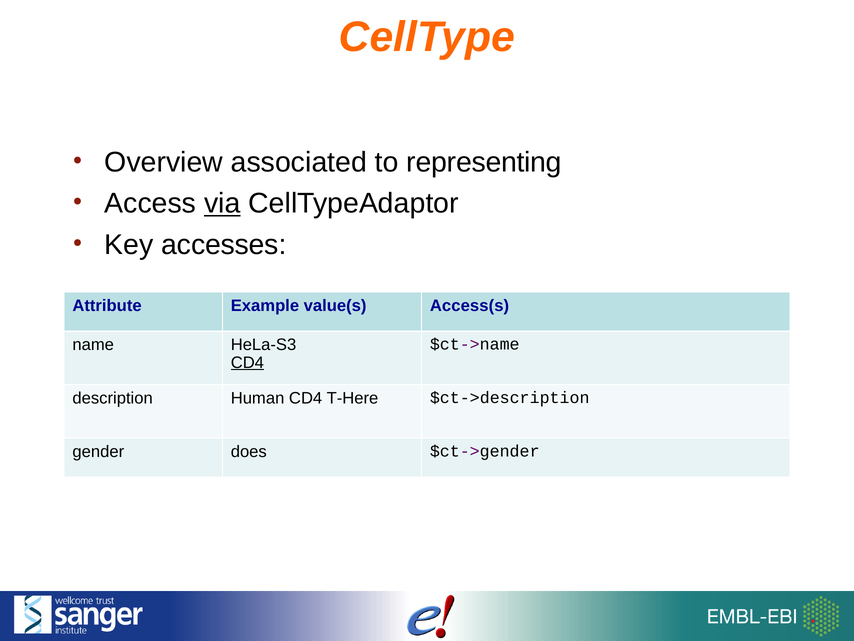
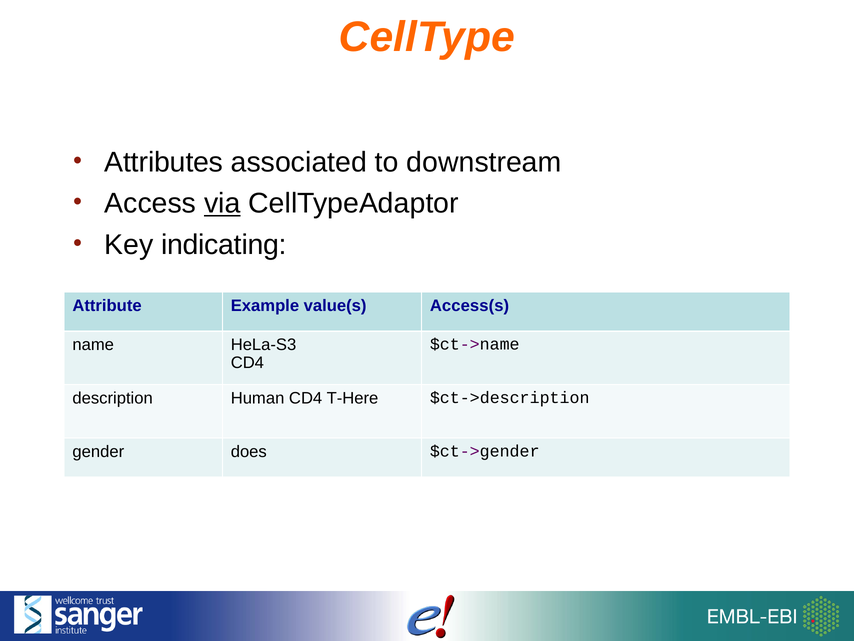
Overview: Overview -> Attributes
representing: representing -> downstream
accesses: accesses -> indicating
CD4 at (247, 362) underline: present -> none
